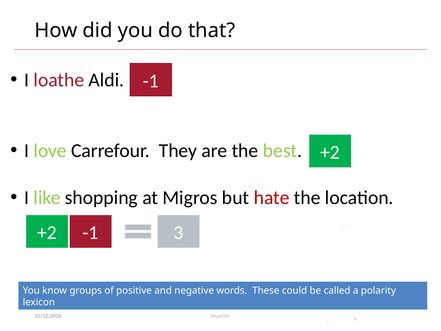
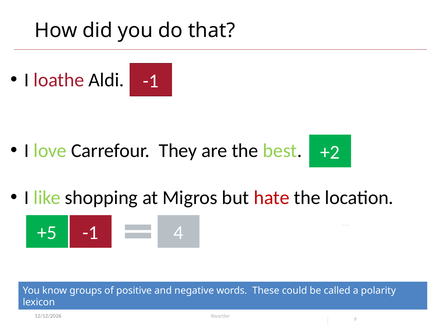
+2 at (47, 233): +2 -> +5
3: 3 -> 4
